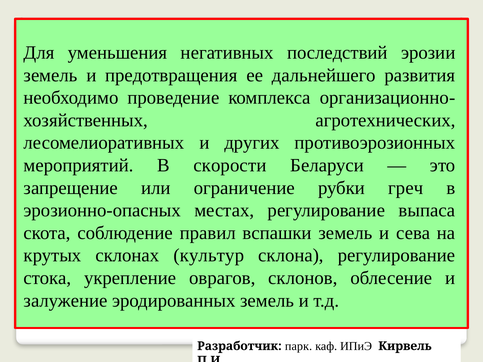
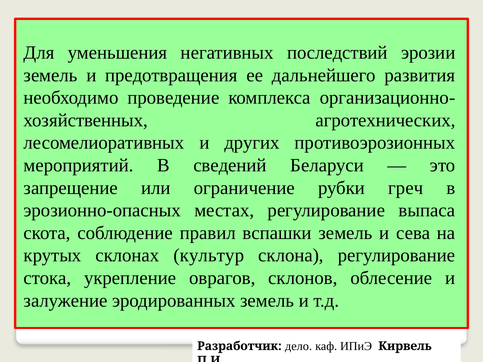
скорости: скорости -> сведений
парк: парк -> дело
